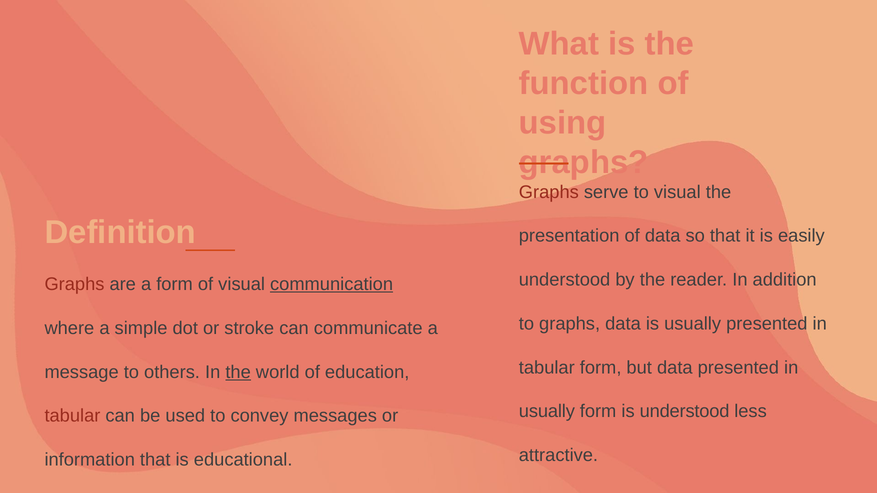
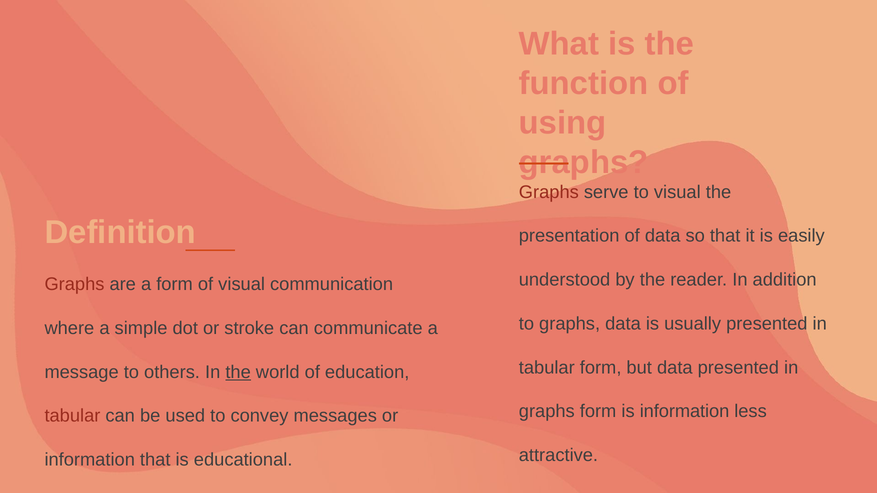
communication underline: present -> none
usually at (547, 412): usually -> graphs
is understood: understood -> information
